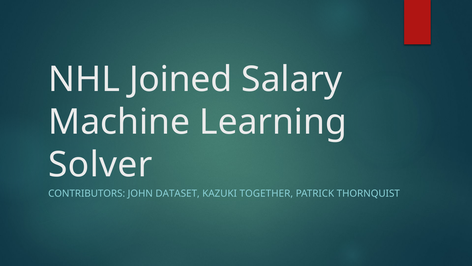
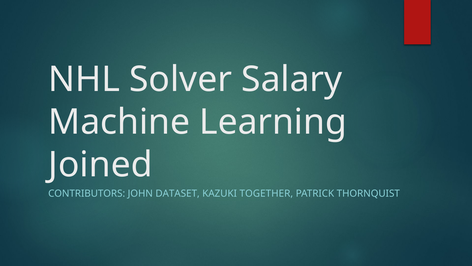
Joined: Joined -> Solver
Solver: Solver -> Joined
